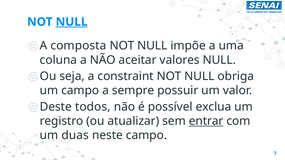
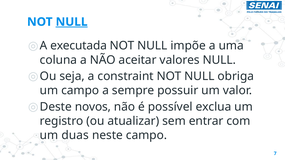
composta: composta -> executada
todos: todos -> novos
entrar underline: present -> none
